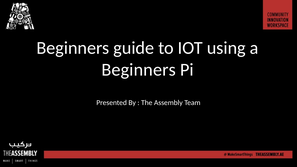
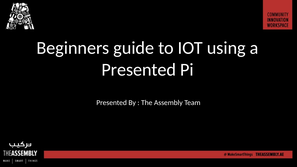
Beginners at (139, 70): Beginners -> Presented
